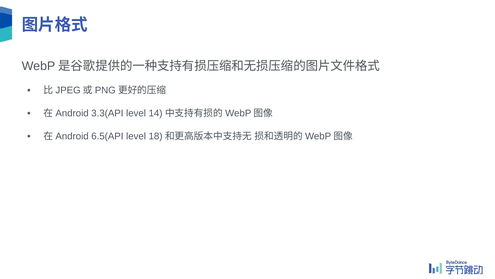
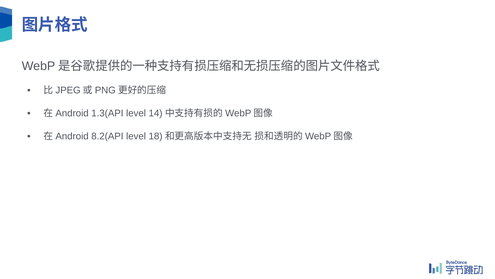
3.3(API: 3.3(API -> 1.3(API
6.5(API: 6.5(API -> 8.2(API
